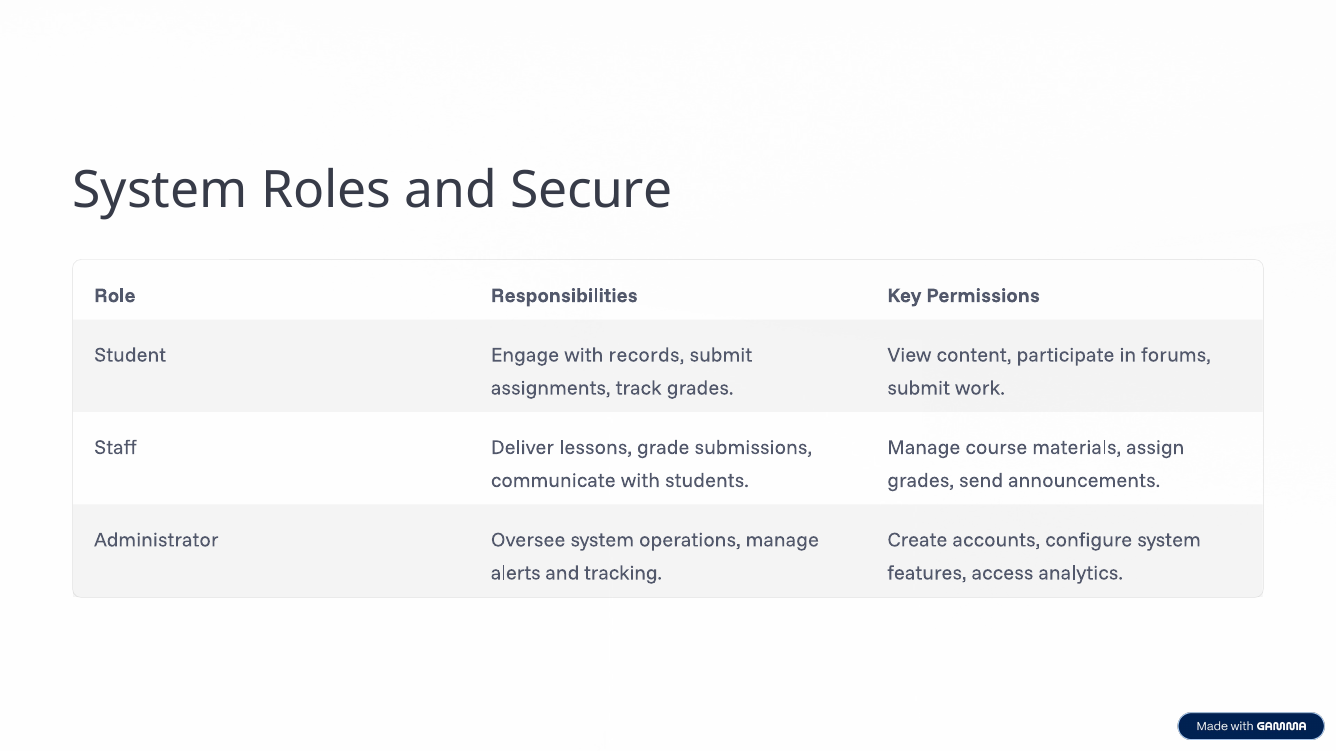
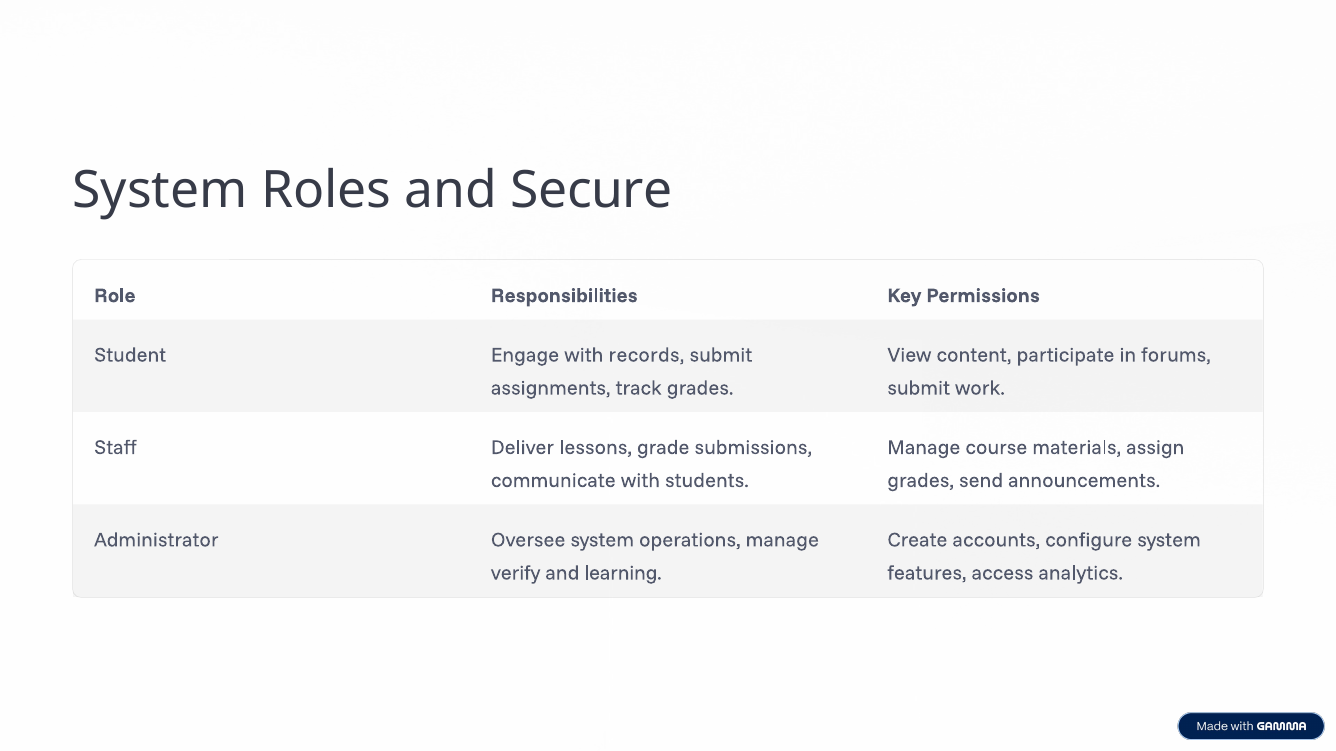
alerts: alerts -> verify
tracking: tracking -> learning
